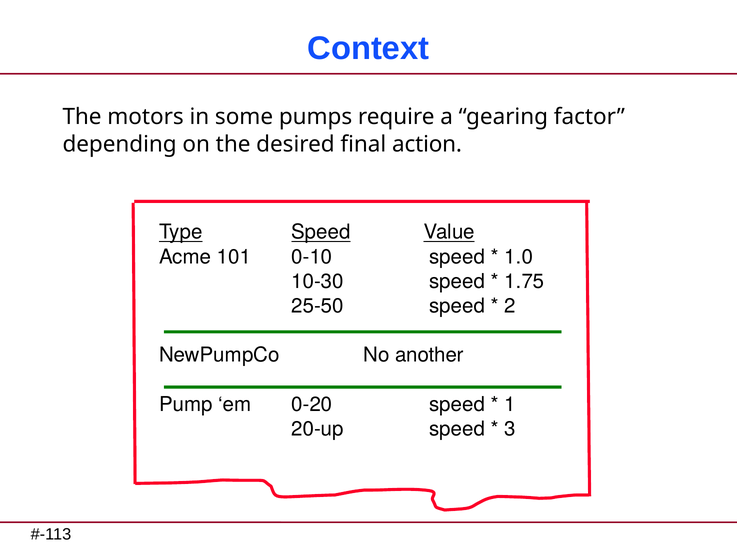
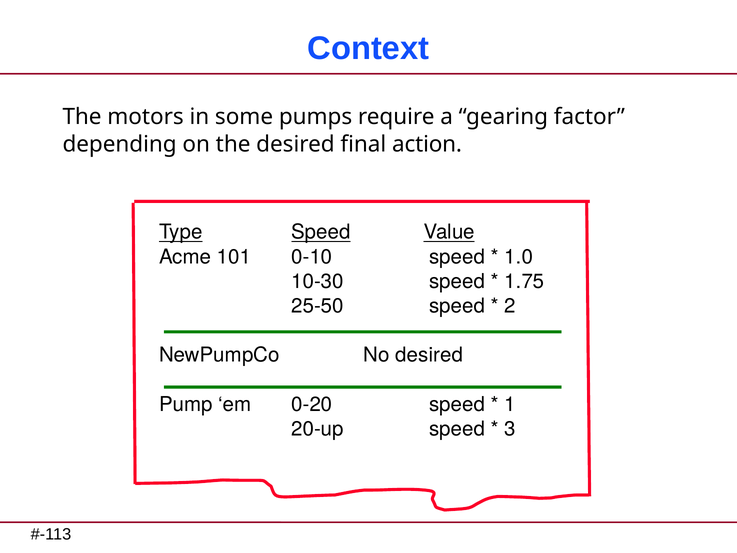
No another: another -> desired
